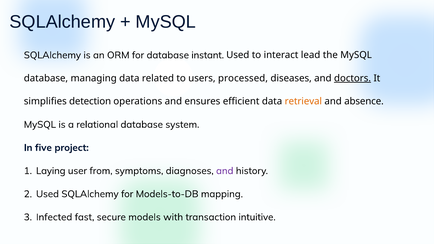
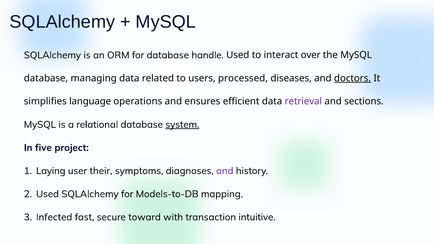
instant: instant -> handle
lead: lead -> over
detection: detection -> language
retrieval colour: orange -> purple
absence: absence -> sections
system underline: none -> present
from: from -> their
models: models -> toward
